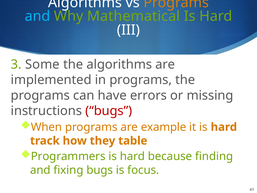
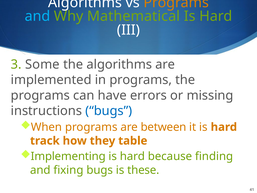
bugs at (109, 111) colour: red -> blue
example: example -> between
Programmers: Programmers -> Implementing
focus: focus -> these
